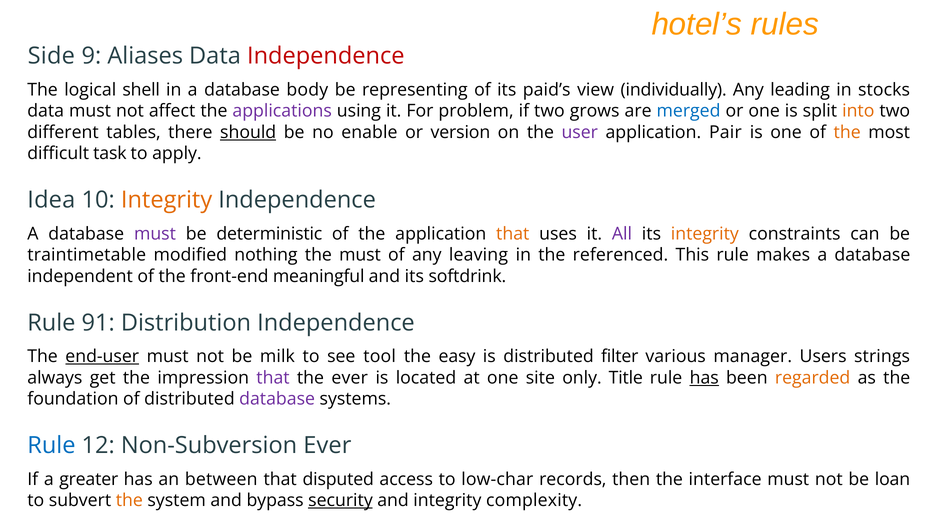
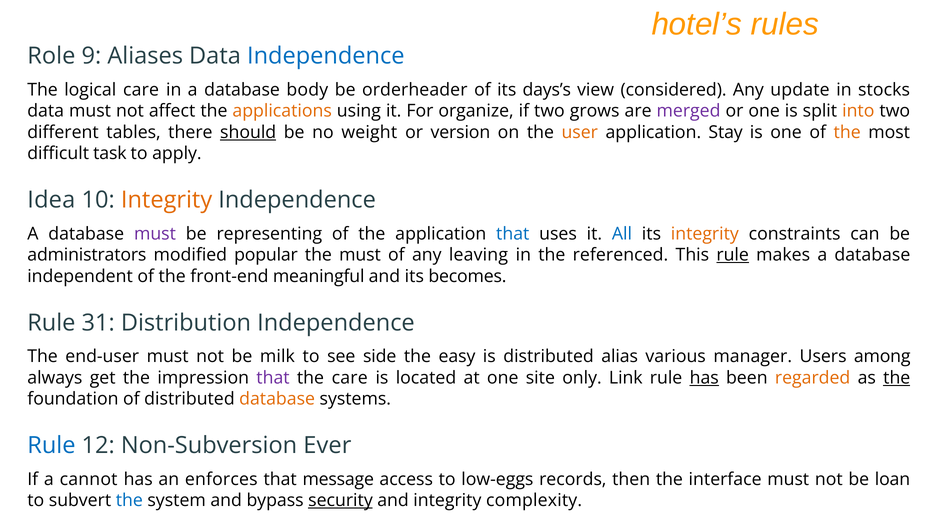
Side: Side -> Role
Independence at (326, 56) colour: red -> blue
logical shell: shell -> care
representing: representing -> orderheader
paid’s: paid’s -> days’s
individually: individually -> considered
leading: leading -> update
applications colour: purple -> orange
problem: problem -> organize
merged colour: blue -> purple
enable: enable -> weight
user colour: purple -> orange
Pair: Pair -> Stay
deterministic: deterministic -> representing
that at (513, 234) colour: orange -> blue
All colour: purple -> blue
traintimetable: traintimetable -> administrators
nothing: nothing -> popular
rule at (733, 255) underline: none -> present
softdrink: softdrink -> becomes
91: 91 -> 31
end-user underline: present -> none
tool: tool -> side
filter: filter -> alias
strings: strings -> among
the ever: ever -> care
Title: Title -> Link
the at (897, 378) underline: none -> present
database at (277, 399) colour: purple -> orange
greater: greater -> cannot
between: between -> enforces
disputed: disputed -> message
low-char: low-char -> low-eggs
the at (129, 500) colour: orange -> blue
